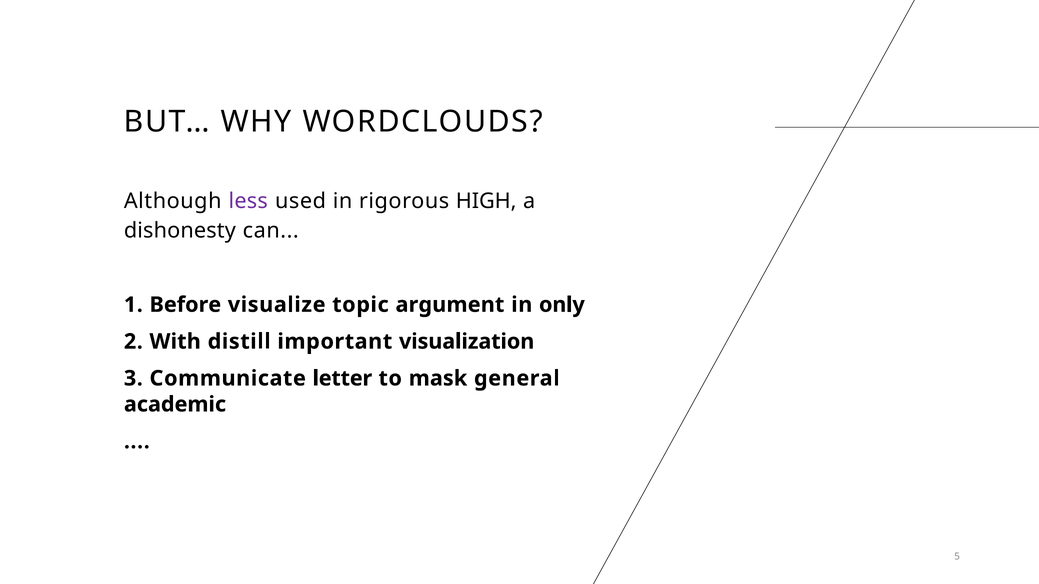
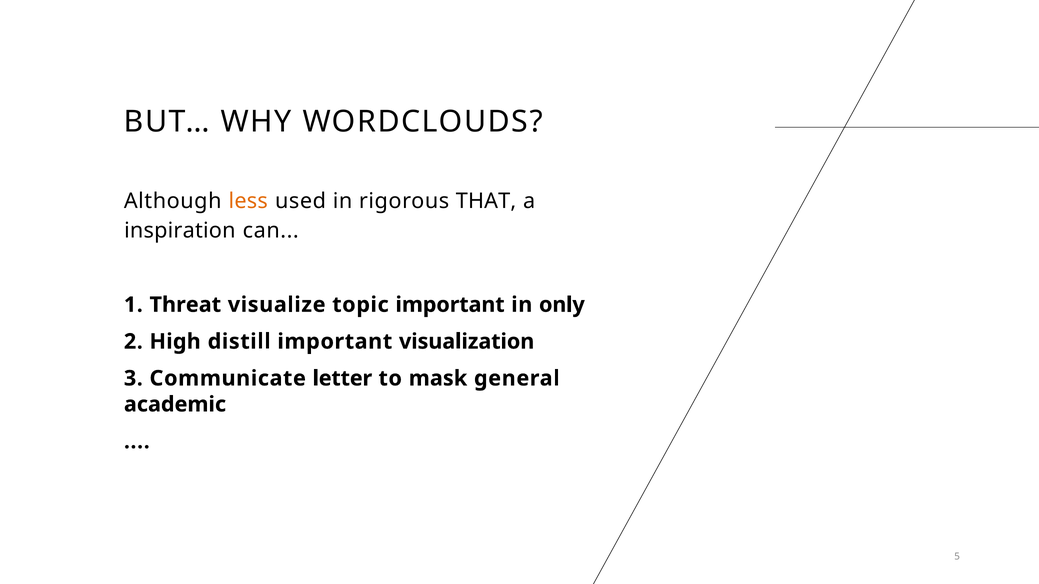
less colour: purple -> orange
HIGH: HIGH -> THAT
dishonesty: dishonesty -> inspiration
Before: Before -> Threat
topic argument: argument -> important
With: With -> High
